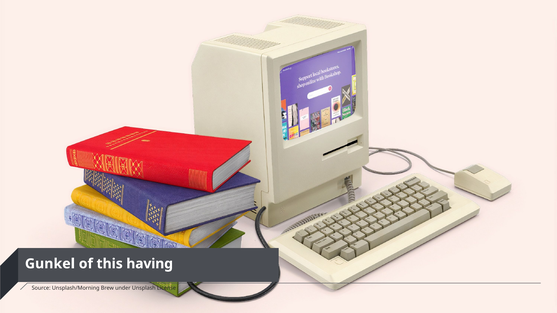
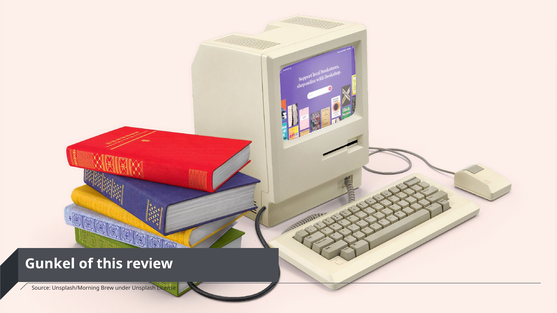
having: having -> review
